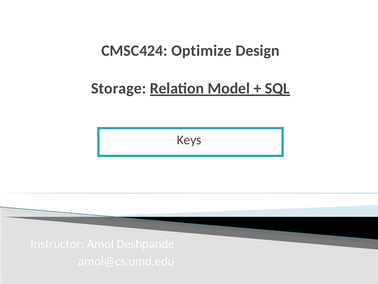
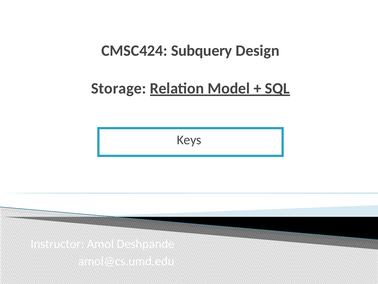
Optimize: Optimize -> Subquery
